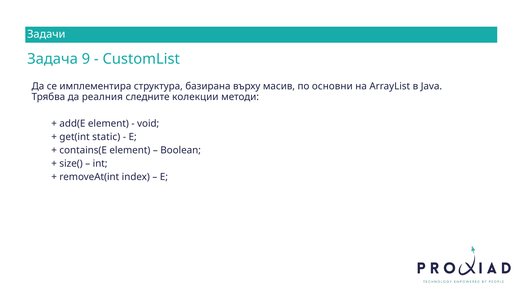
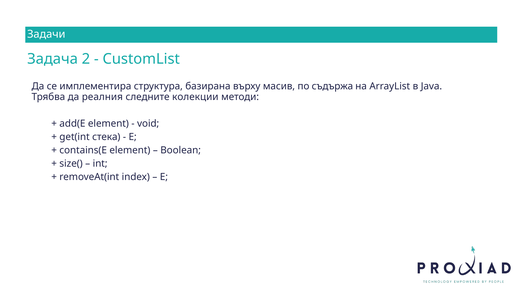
9: 9 -> 2
основни: основни -> съдържа
static: static -> стека
